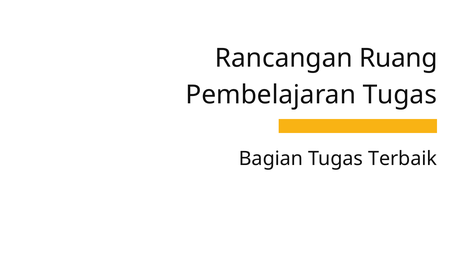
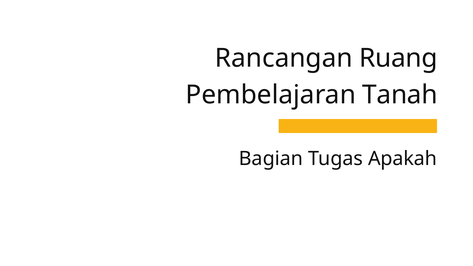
Pembelajaran Tugas: Tugas -> Tanah
Terbaik: Terbaik -> Apakah
